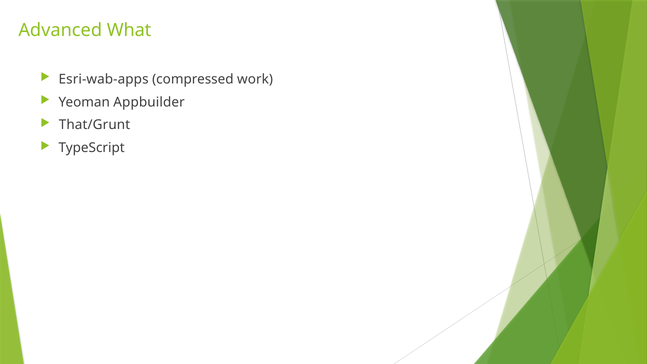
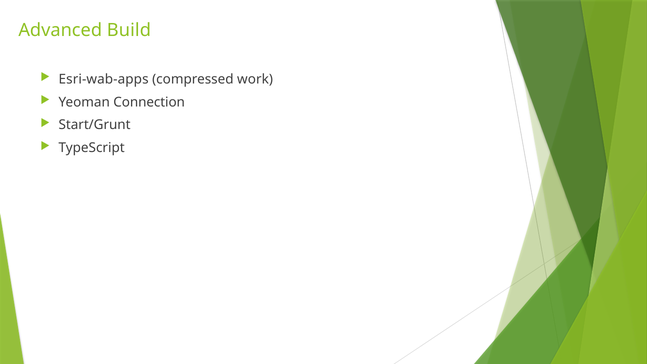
What: What -> Build
Appbuilder: Appbuilder -> Connection
That/Grunt: That/Grunt -> Start/Grunt
